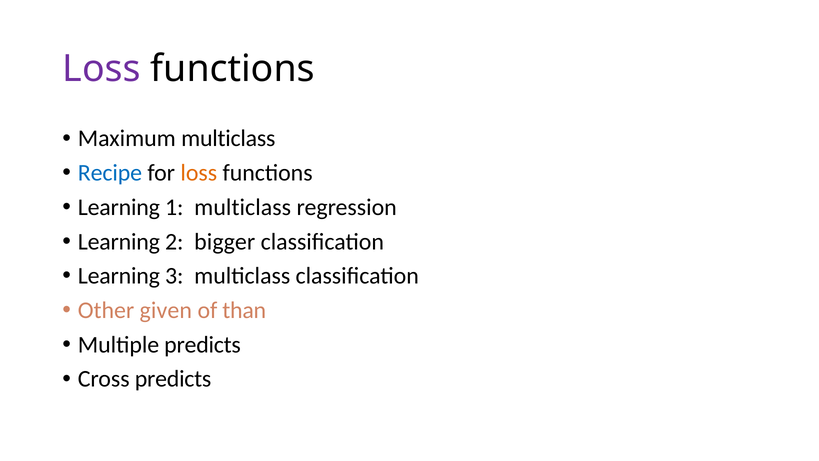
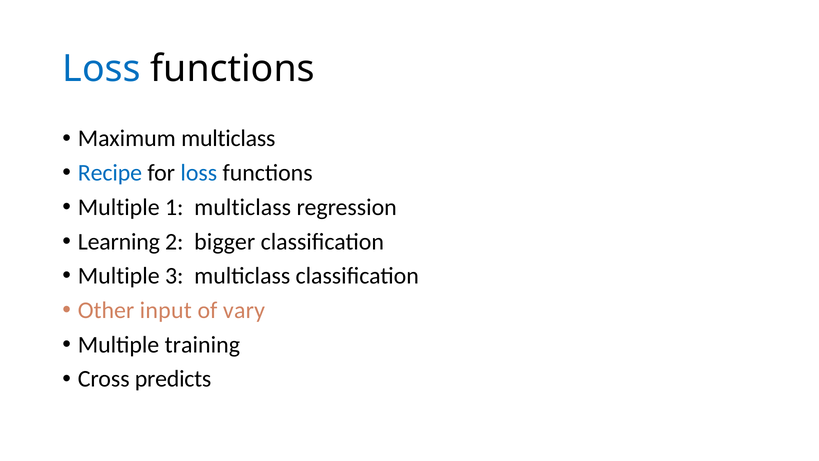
Loss at (102, 69) colour: purple -> blue
loss at (199, 173) colour: orange -> blue
Learning at (119, 207): Learning -> Multiple
Learning at (119, 276): Learning -> Multiple
given: given -> input
than: than -> vary
Multiple predicts: predicts -> training
